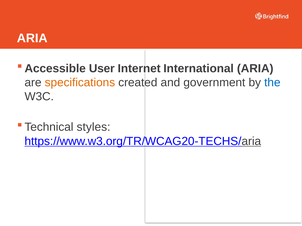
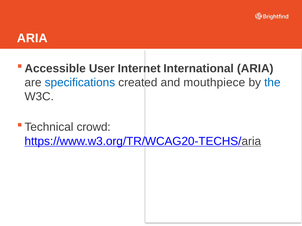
specifications colour: orange -> blue
government: government -> mouthpiece
styles: styles -> crowd
